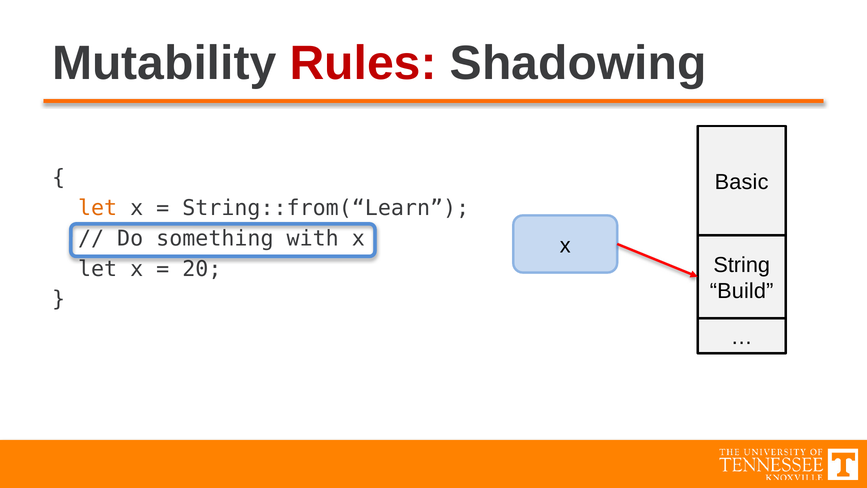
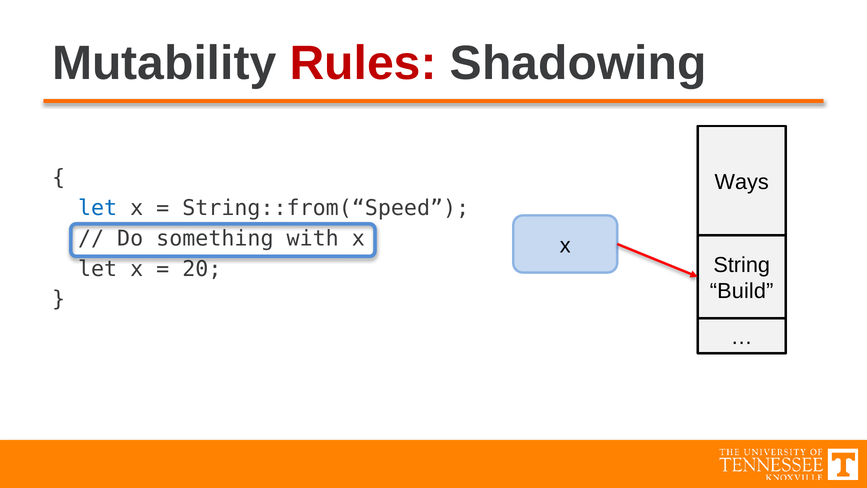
Basic: Basic -> Ways
let at (98, 208) colour: orange -> blue
String::from(“Learn: String::from(“Learn -> String::from(“Speed
